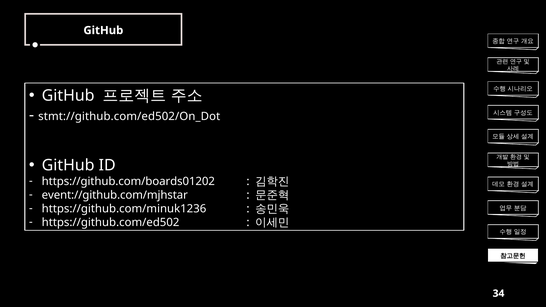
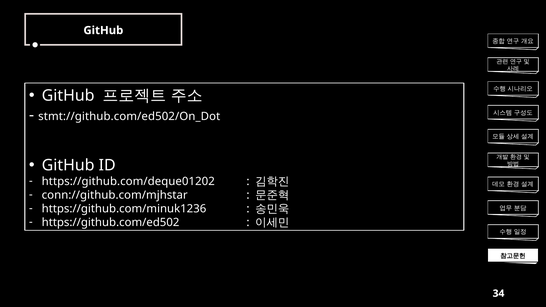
https://github.com/boards01202: https://github.com/boards01202 -> https://github.com/deque01202
event://github.com/mjhstar: event://github.com/mjhstar -> conn://github.com/mjhstar
